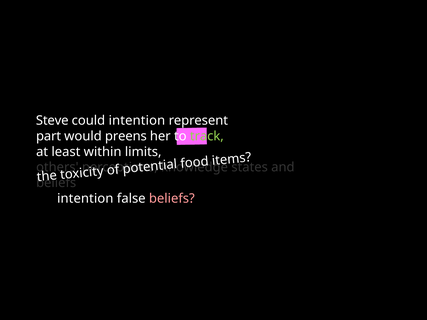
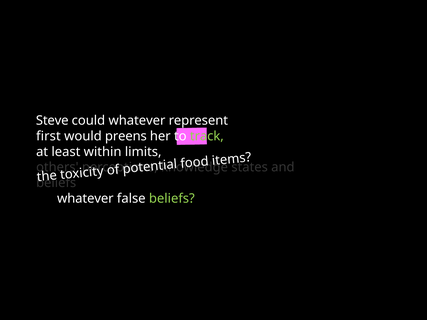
could intention: intention -> whatever
part: part -> first
intention at (85, 199): intention -> whatever
beliefs at (172, 199) colour: pink -> light green
